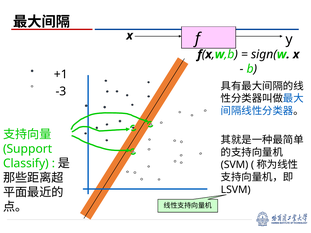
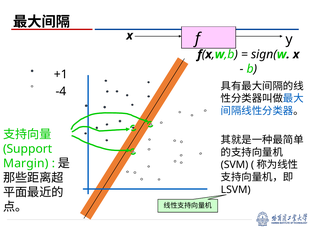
-3: -3 -> -4
Classify: Classify -> Margin
